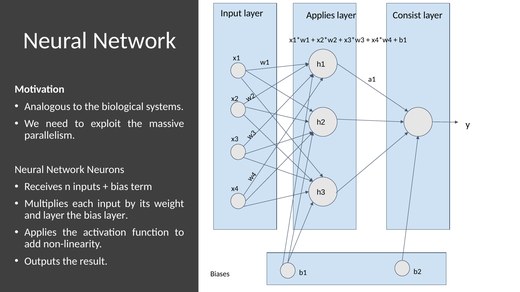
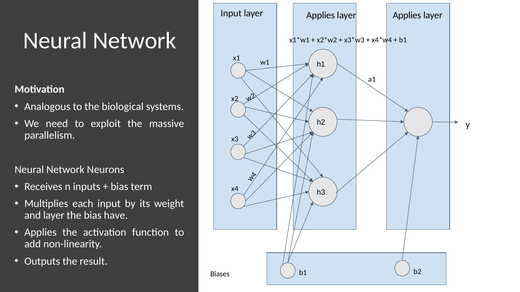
Consist at (407, 15): Consist -> Applies
bias layer: layer -> have
